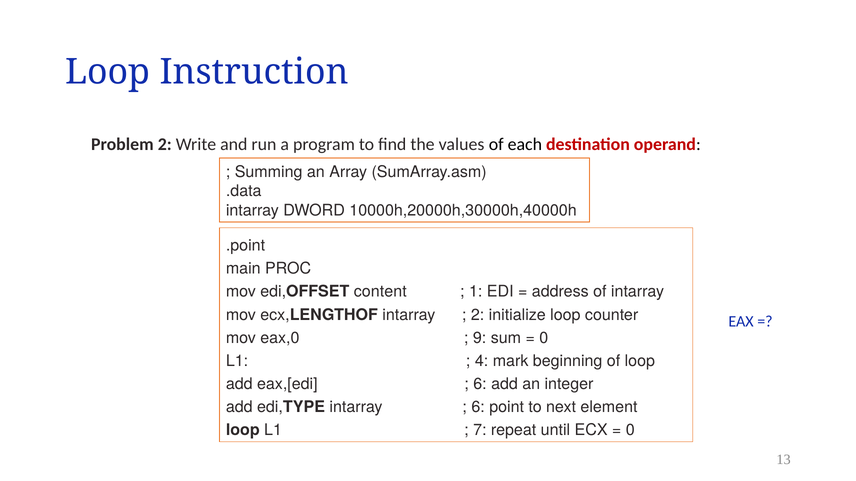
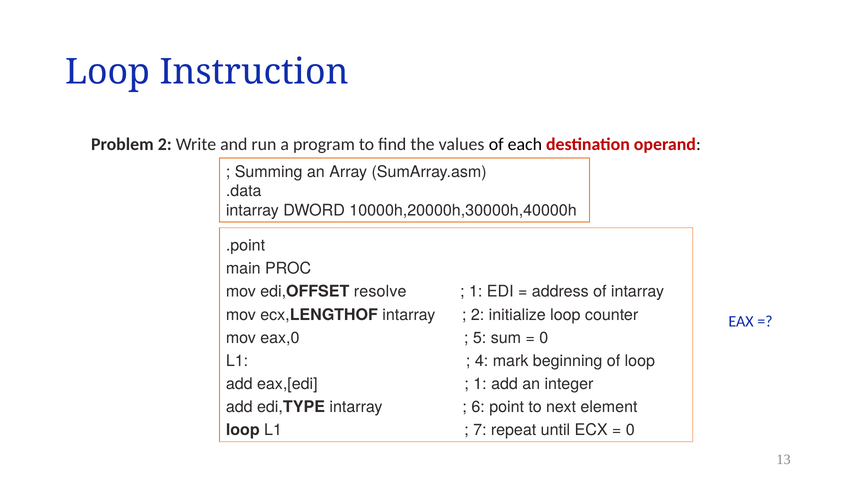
content: content -> resolve
9: 9 -> 5
6 at (480, 384): 6 -> 1
